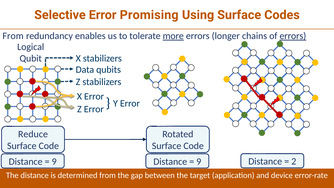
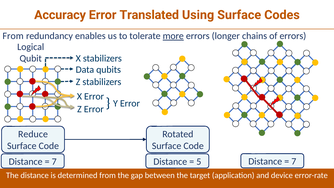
Selective: Selective -> Accuracy
Promising: Promising -> Translated
errors at (293, 36) underline: present -> none
9 at (54, 161): 9 -> 7
9 at (199, 161): 9 -> 5
2 at (294, 161): 2 -> 7
